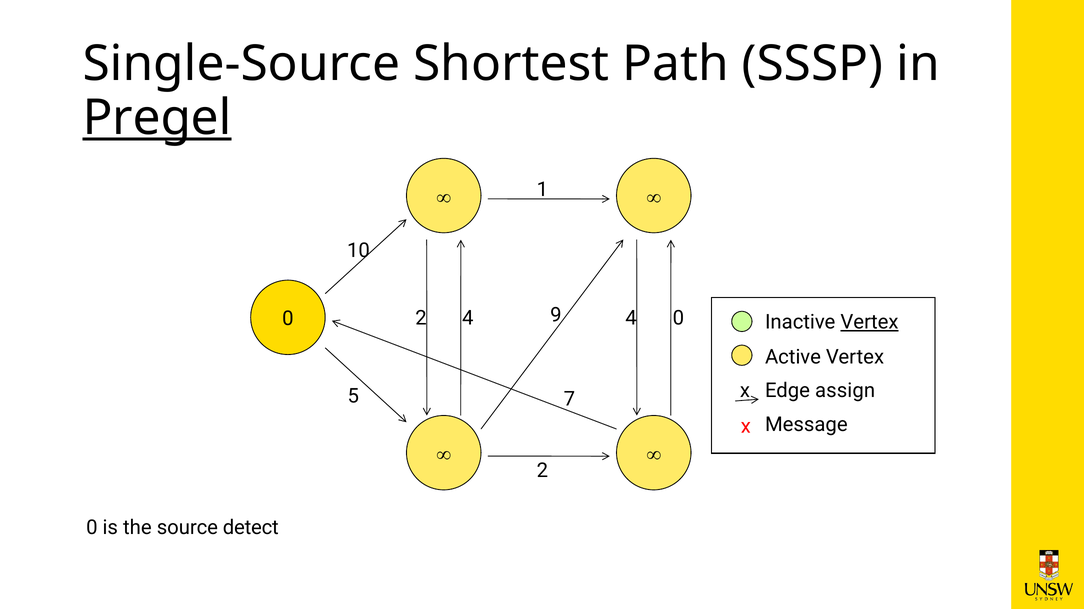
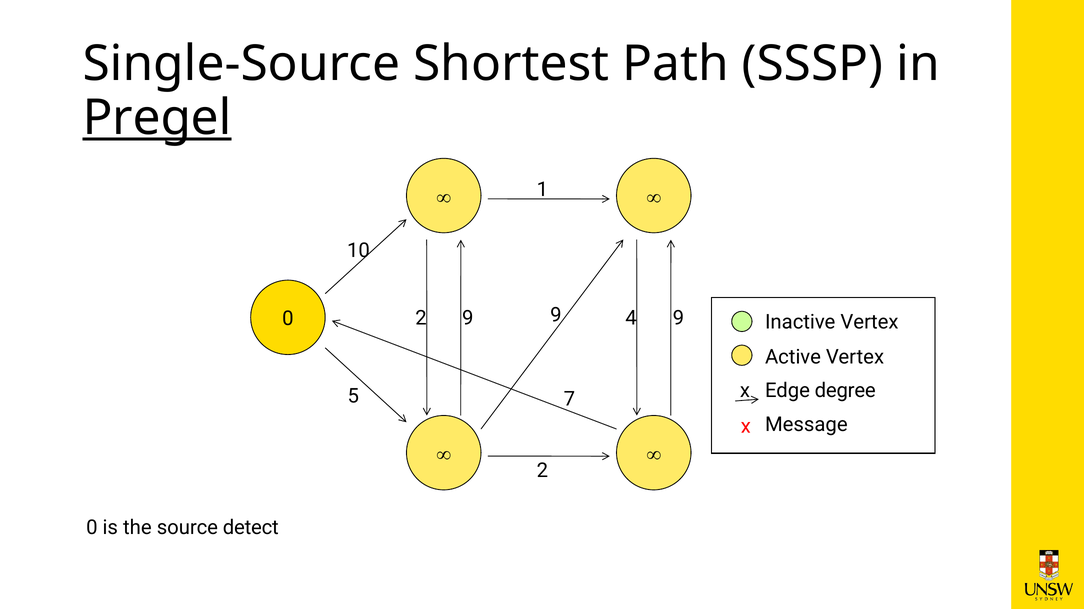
2 4: 4 -> 9
4 0: 0 -> 9
Vertex at (869, 322) underline: present -> none
assign: assign -> degree
